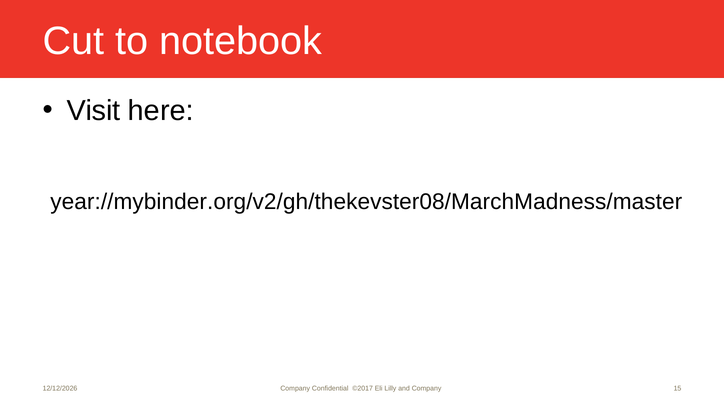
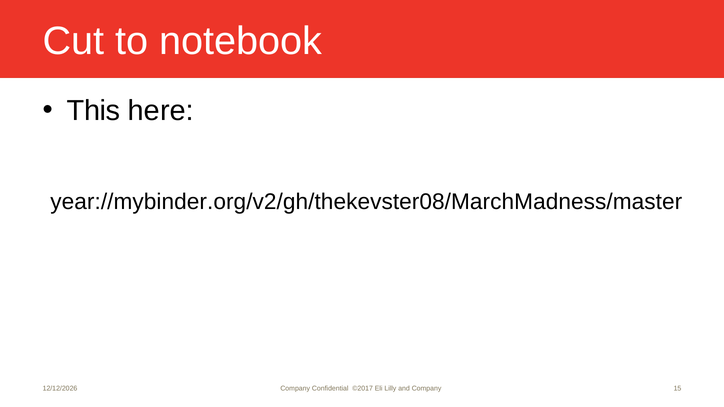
Visit: Visit -> This
